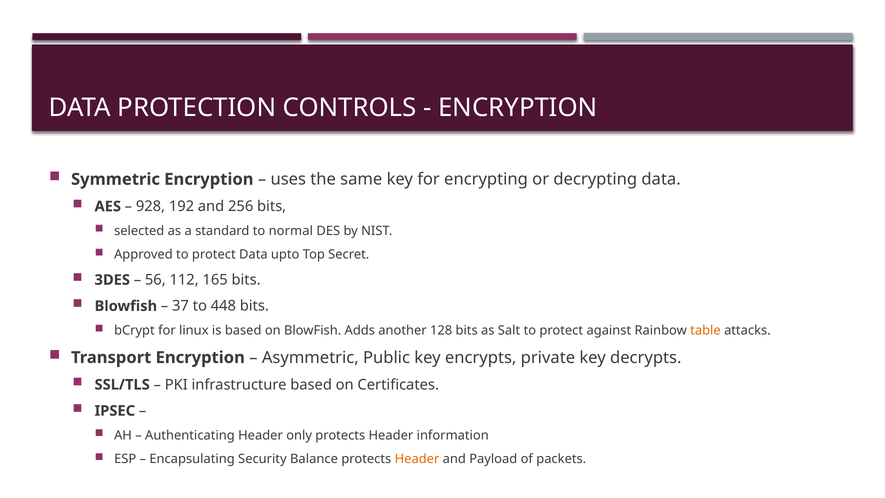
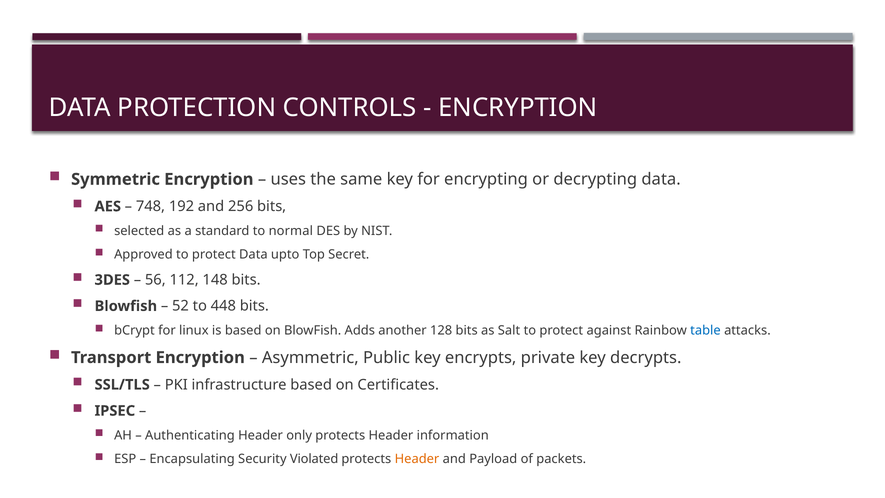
928: 928 -> 748
165: 165 -> 148
37: 37 -> 52
table colour: orange -> blue
Balance: Balance -> Violated
